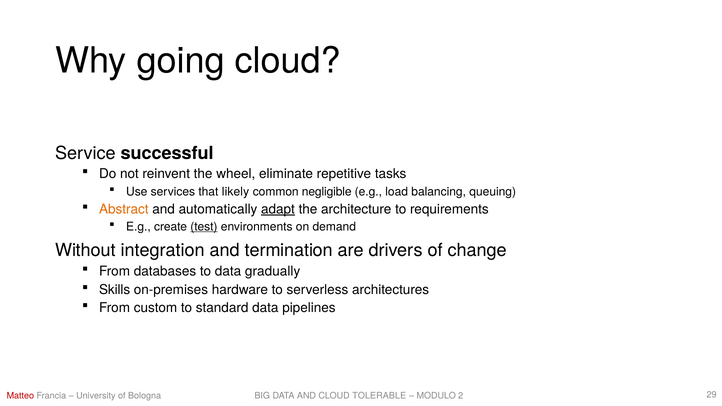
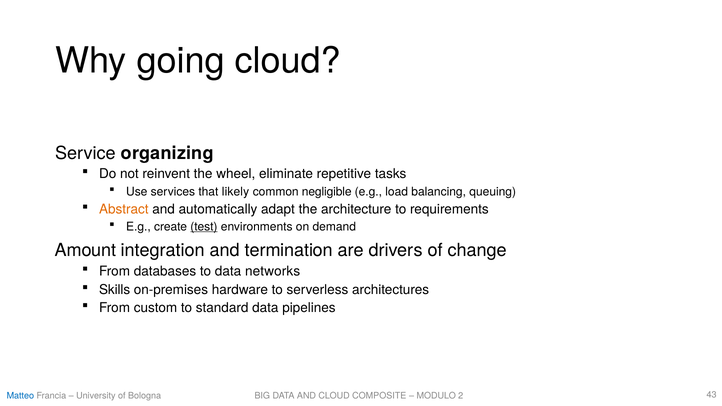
successful: successful -> organizing
adapt underline: present -> none
Without: Without -> Amount
gradually: gradually -> networks
Matteo colour: red -> blue
TOLERABLE: TOLERABLE -> COMPOSITE
29: 29 -> 43
